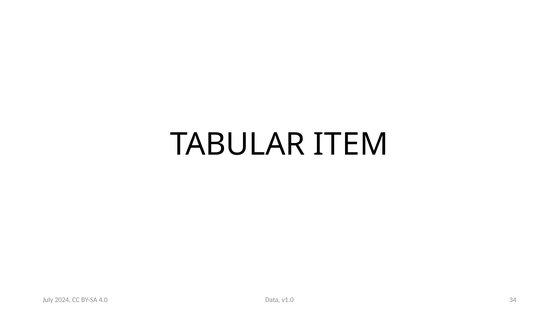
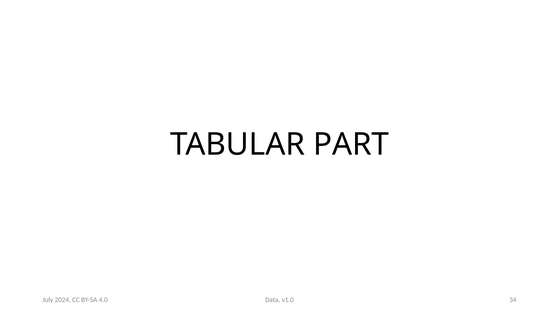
ITEM: ITEM -> PART
